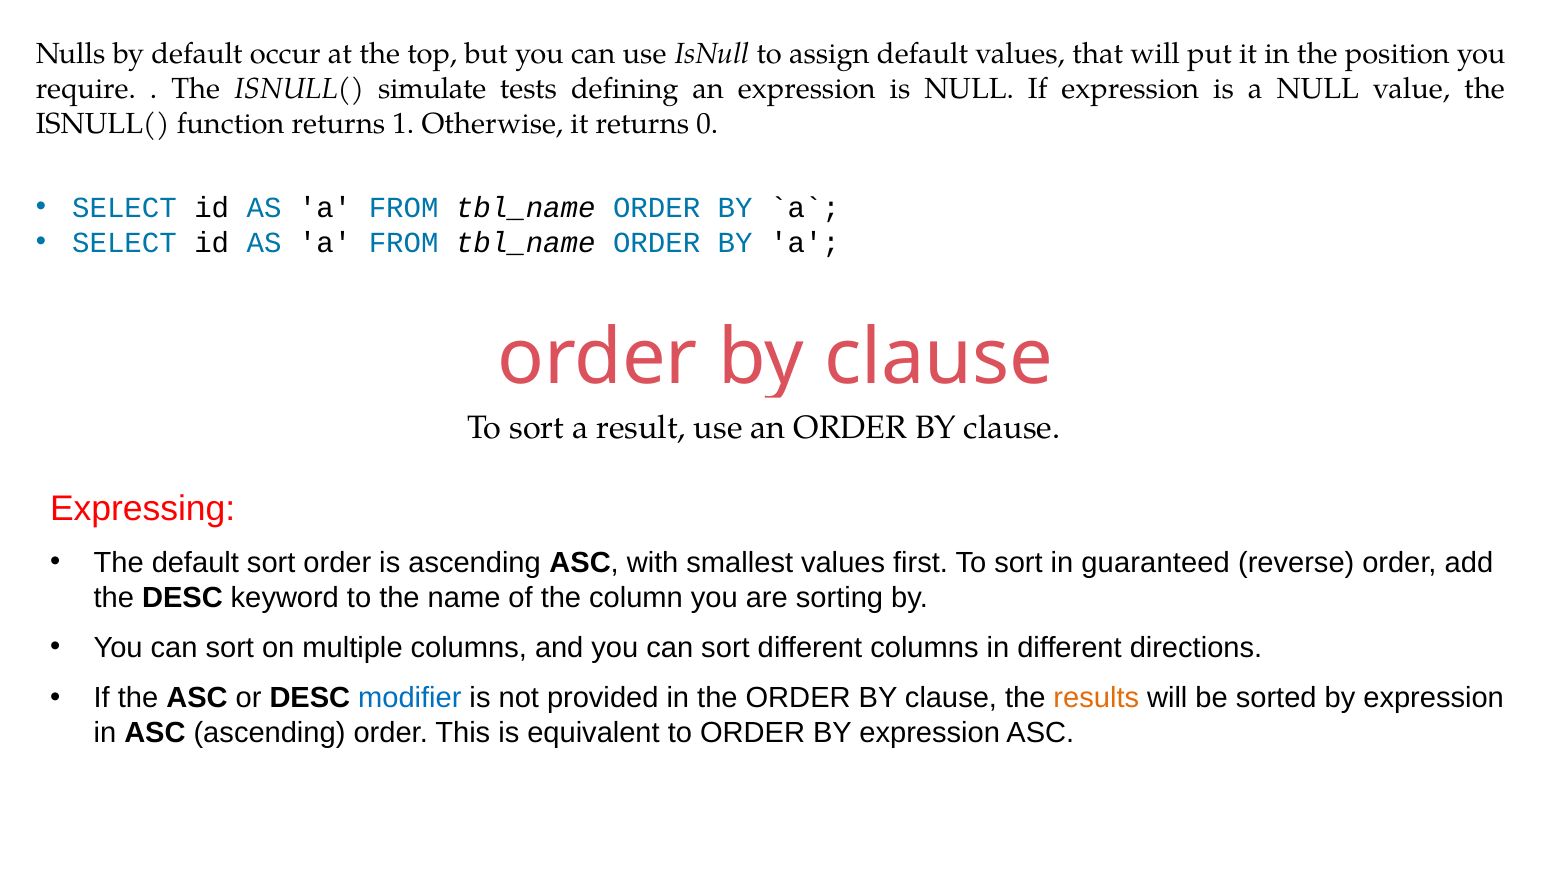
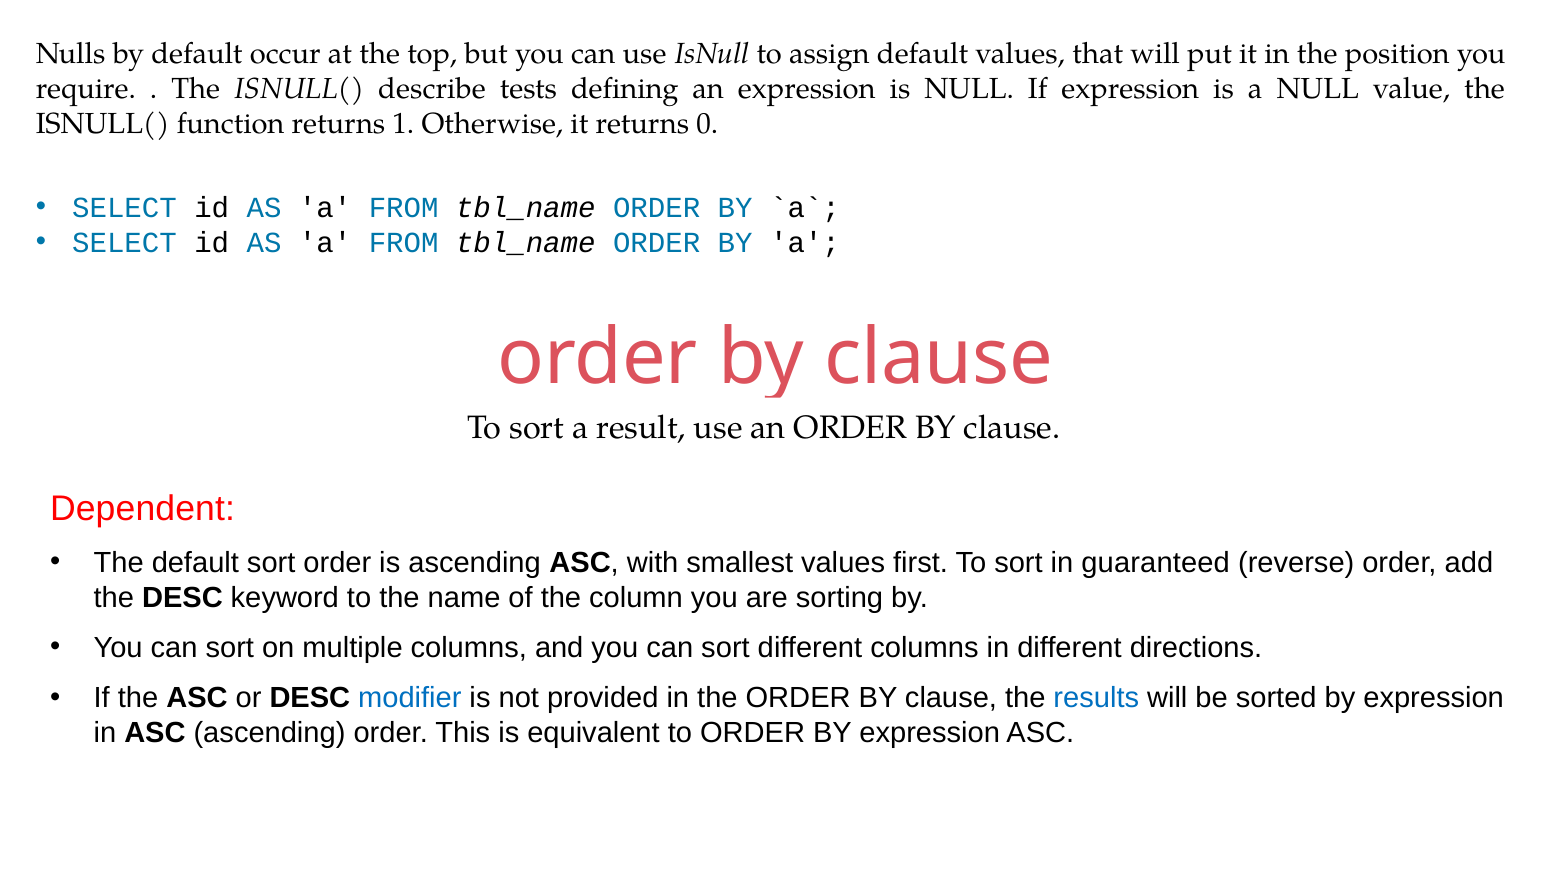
simulate: simulate -> describe
Expressing: Expressing -> Dependent
results colour: orange -> blue
